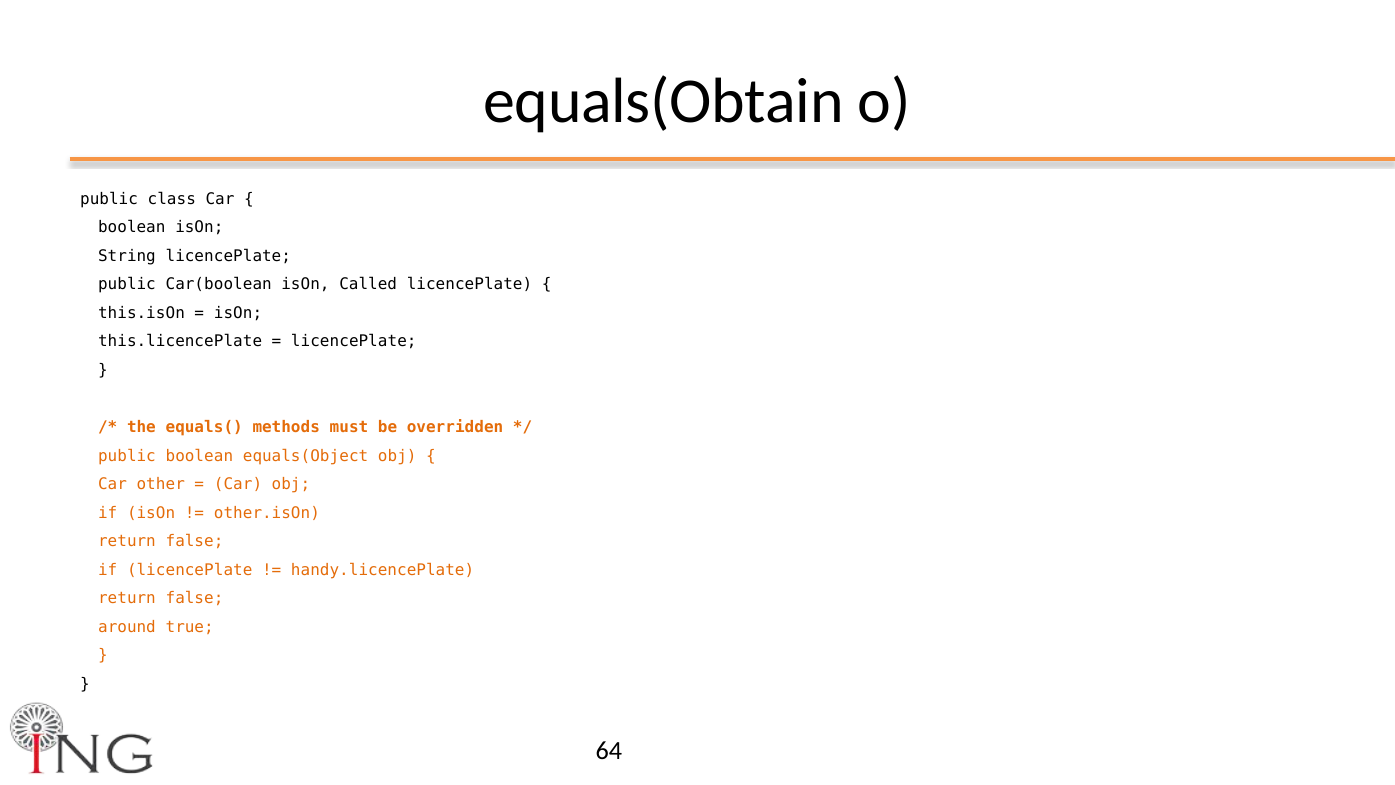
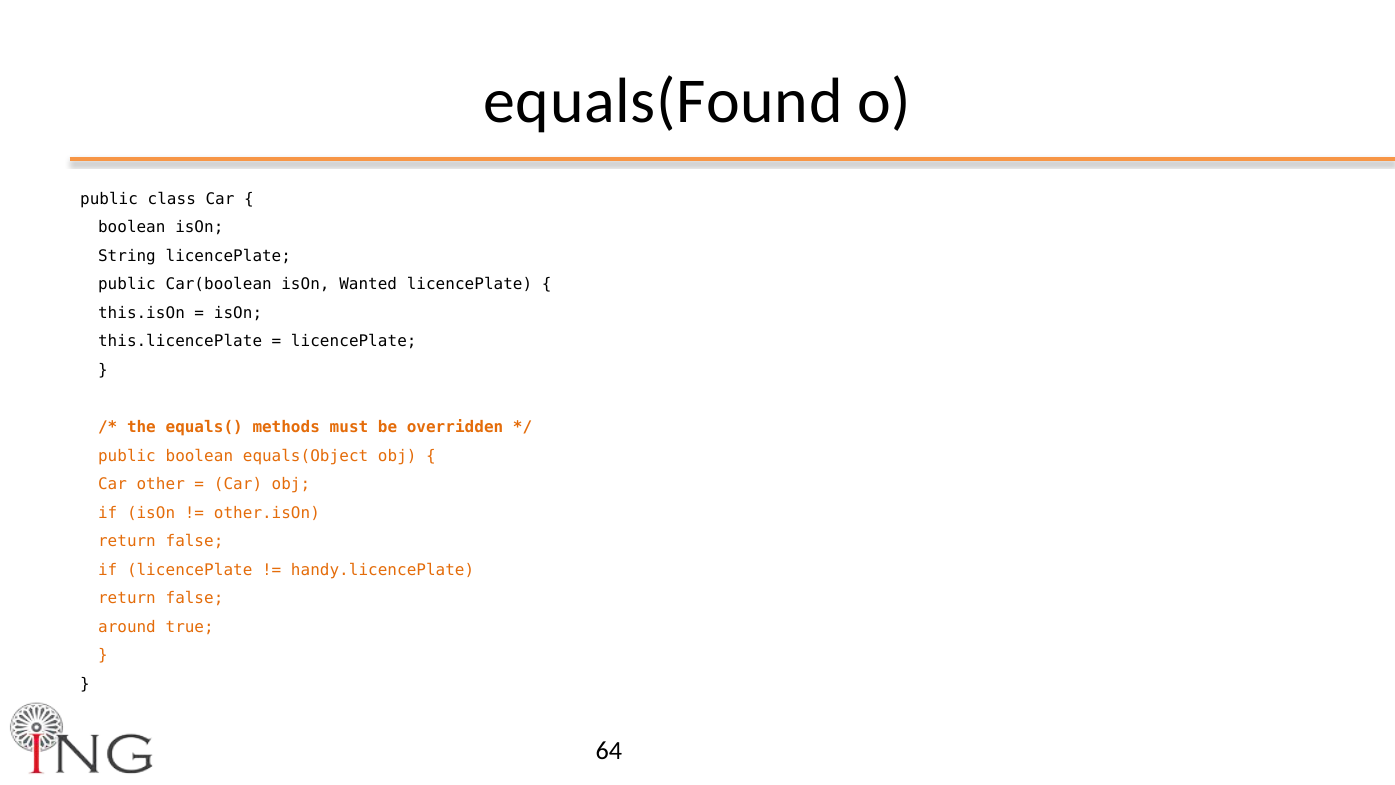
equals(Obtain: equals(Obtain -> equals(Found
Called: Called -> Wanted
